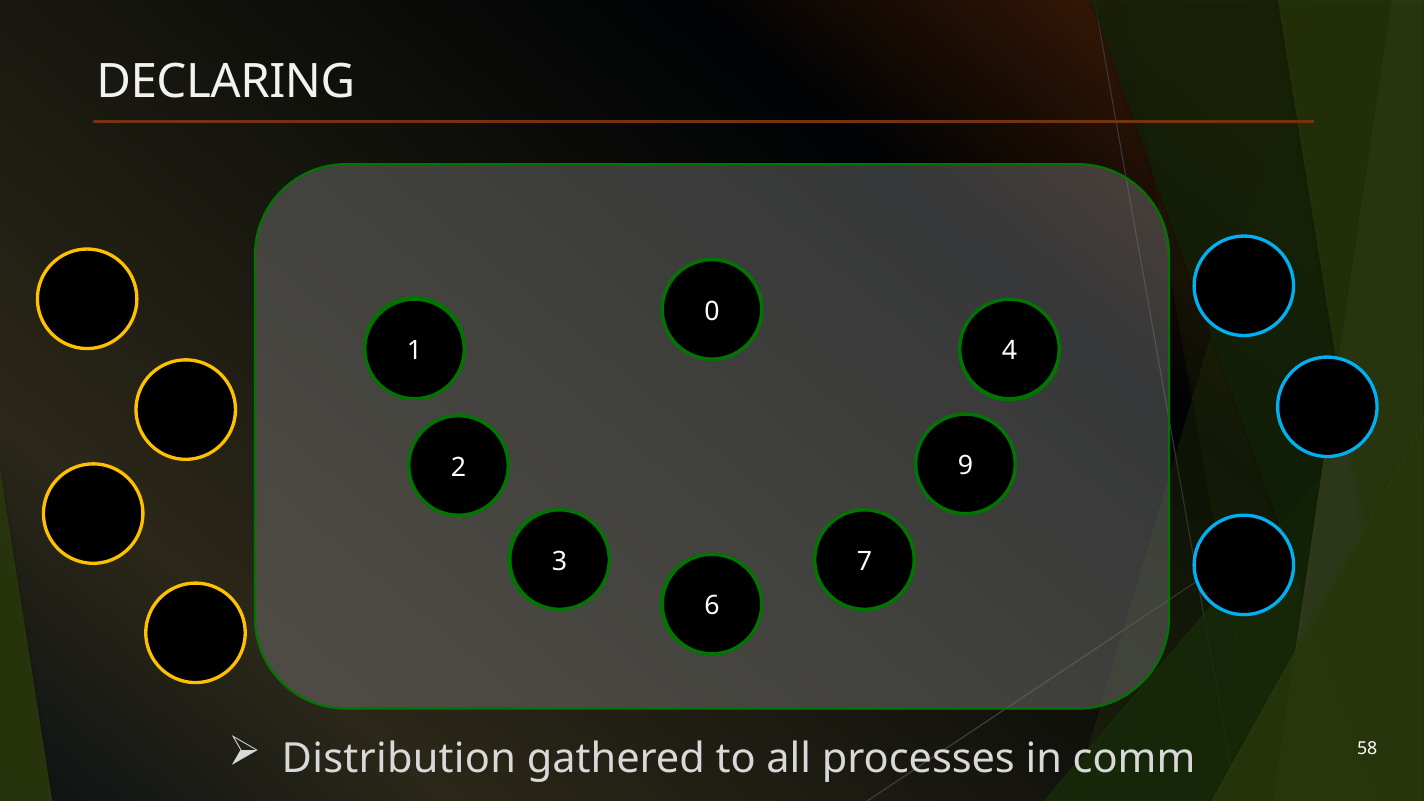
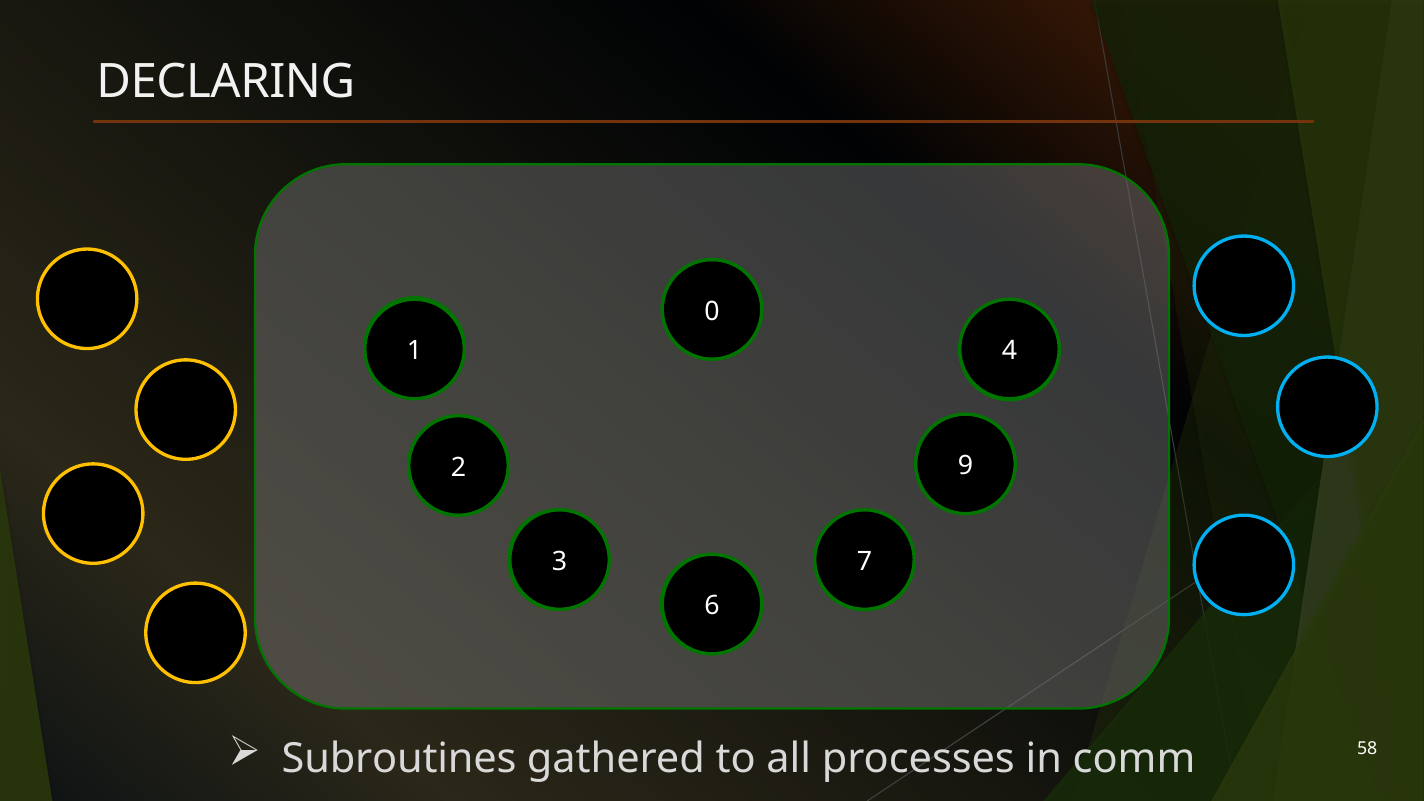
Distribution: Distribution -> Subroutines
